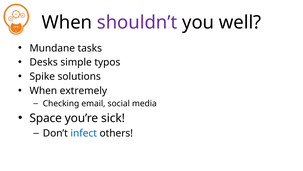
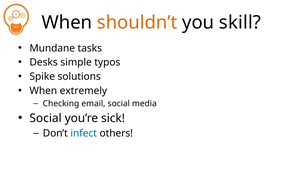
shouldn’t colour: purple -> orange
well: well -> skill
Space at (46, 118): Space -> Social
